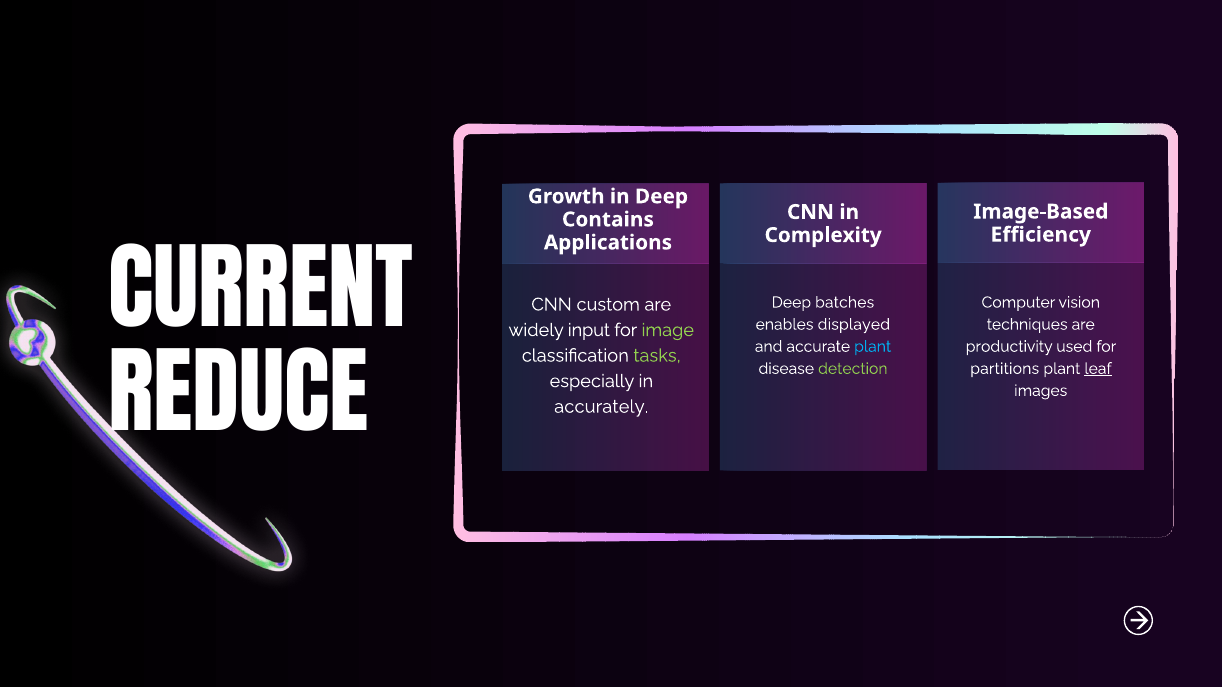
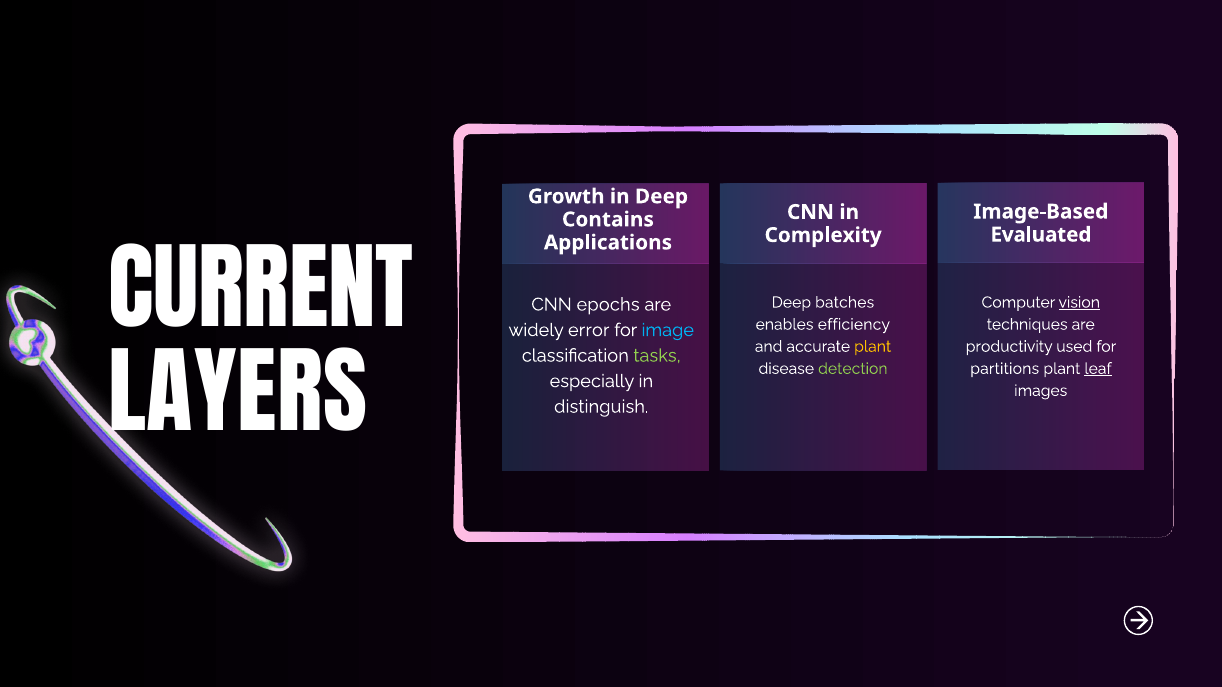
Efficiency: Efficiency -> Evaluated
vision underline: none -> present
custom: custom -> epochs
displayed: displayed -> efficiency
input: input -> error
image colour: light green -> light blue
plant at (873, 347) colour: light blue -> yellow
REDUCE: REDUCE -> LAYERS
accurately: accurately -> distinguish
